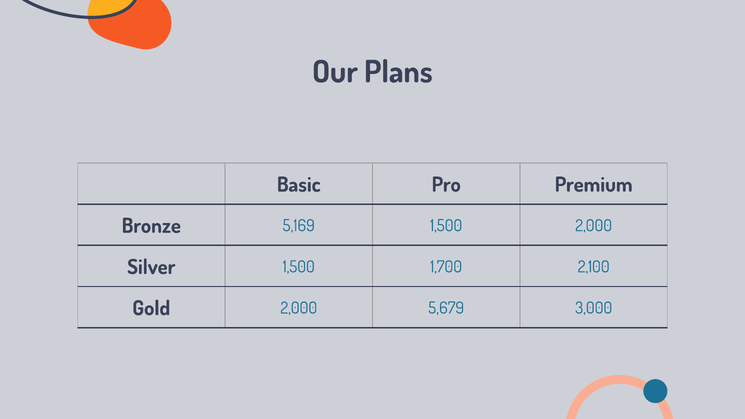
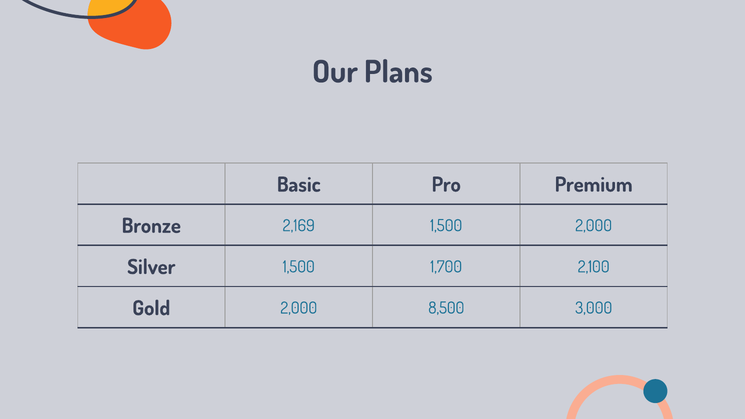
5,169: 5,169 -> 2,169
5,679: 5,679 -> 8,500
